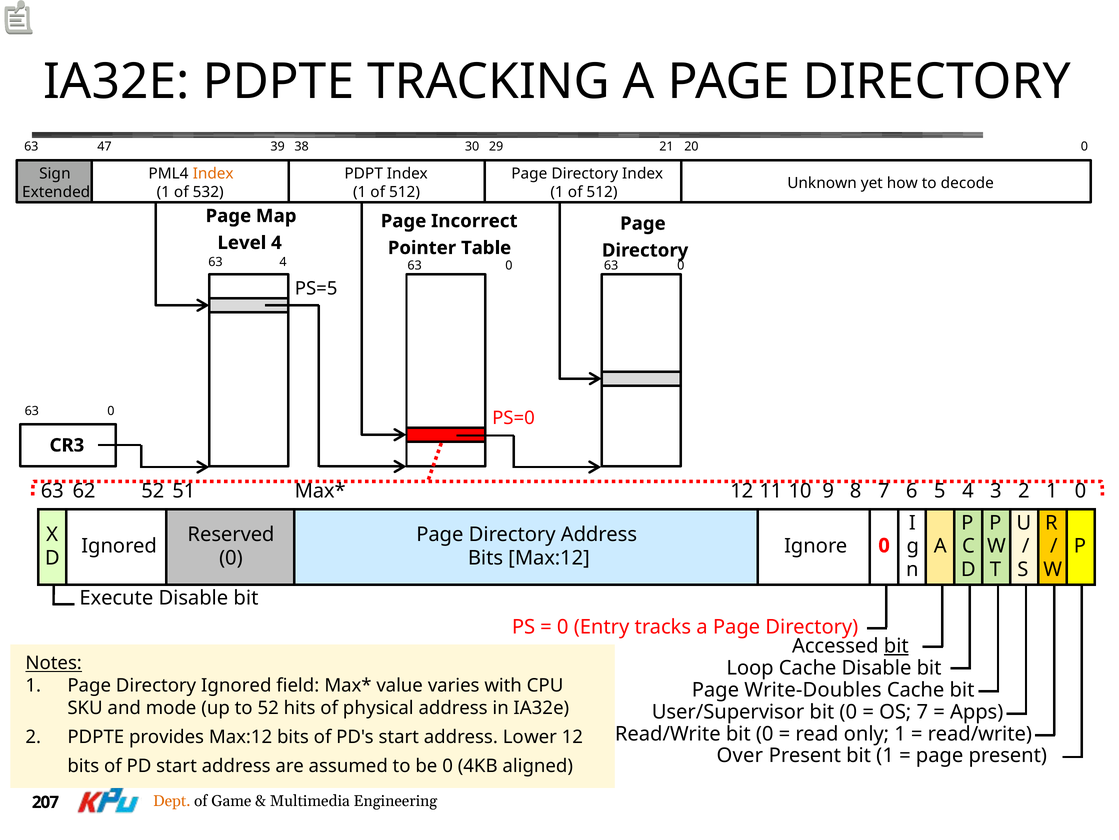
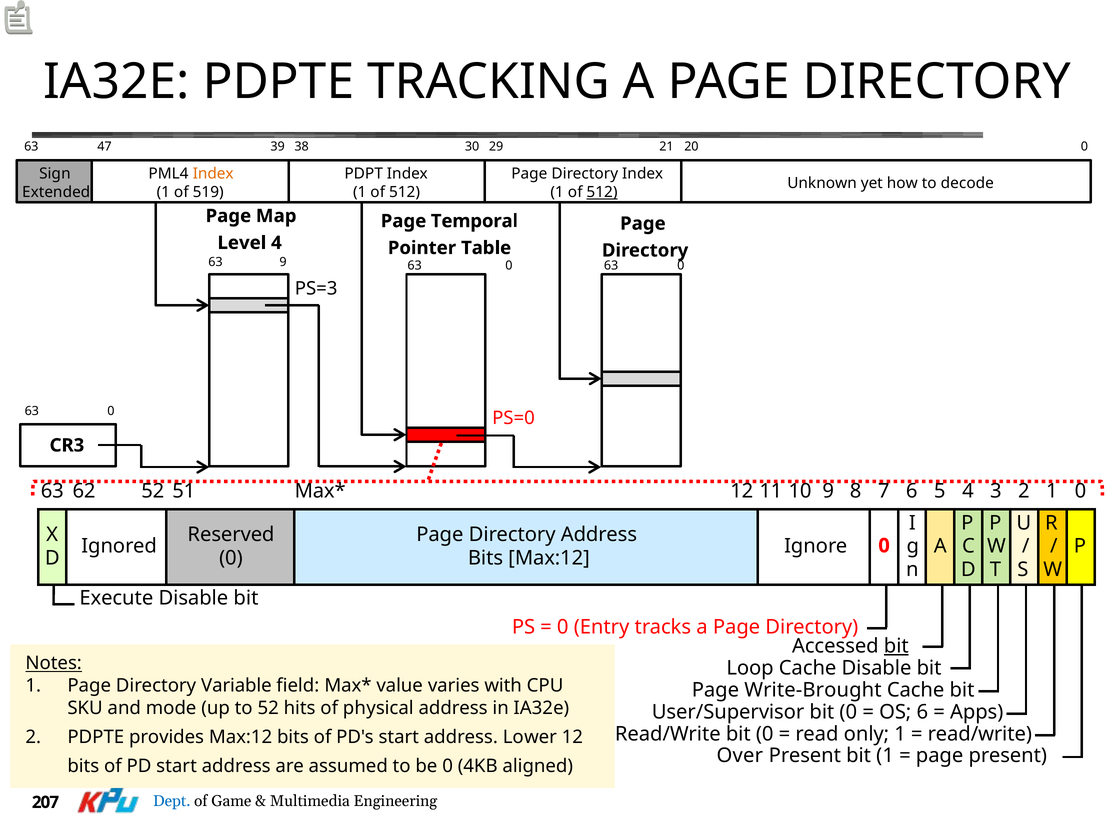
532: 532 -> 519
512 at (602, 192) underline: none -> present
Incorrect: Incorrect -> Temporal
63 4: 4 -> 9
PS=5: PS=5 -> PS=3
Directory Ignored: Ignored -> Variable
Write-Doubles: Write-Doubles -> Write-Brought
OS 7: 7 -> 6
Dept colour: orange -> blue
